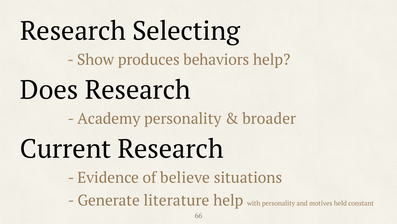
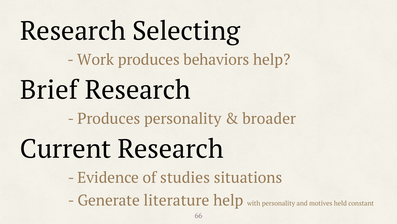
Show: Show -> Work
Does: Does -> Brief
Academy at (109, 119): Academy -> Produces
believe: believe -> studies
